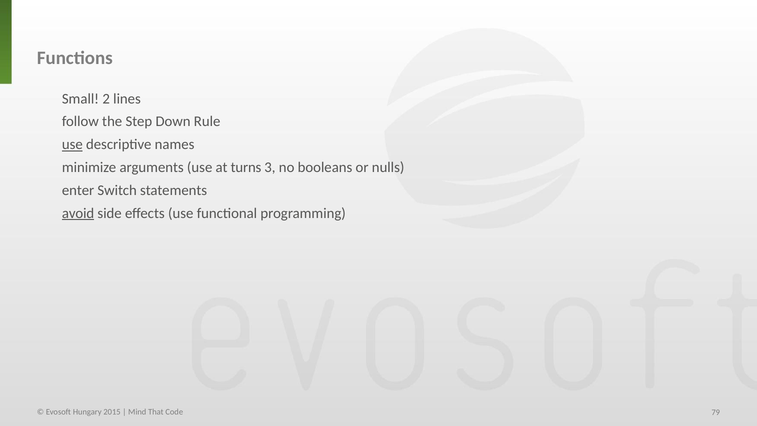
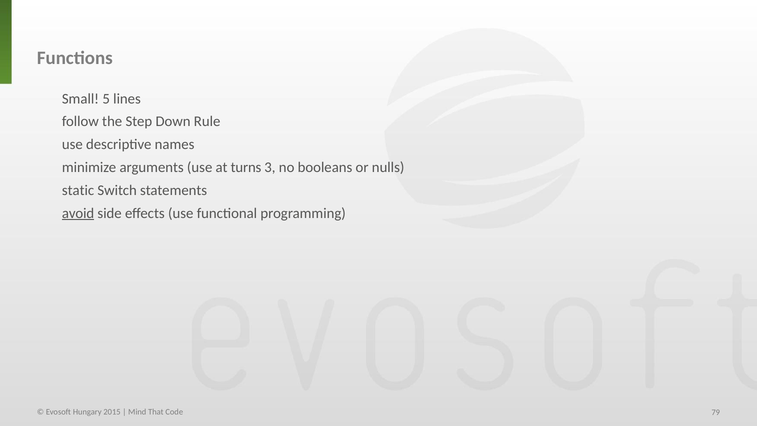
2: 2 -> 5
use at (72, 144) underline: present -> none
enter: enter -> static
